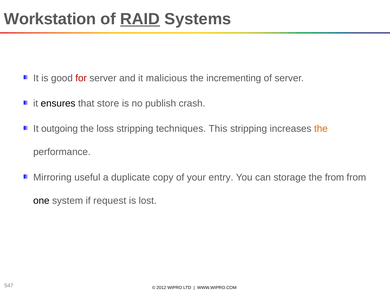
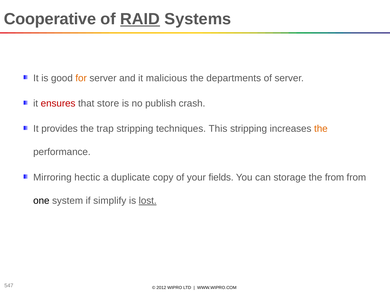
Workstation: Workstation -> Cooperative
for colour: red -> orange
incrementing: incrementing -> departments
ensures colour: black -> red
outgoing: outgoing -> provides
loss: loss -> trap
useful: useful -> hectic
entry: entry -> fields
request: request -> simplify
lost underline: none -> present
